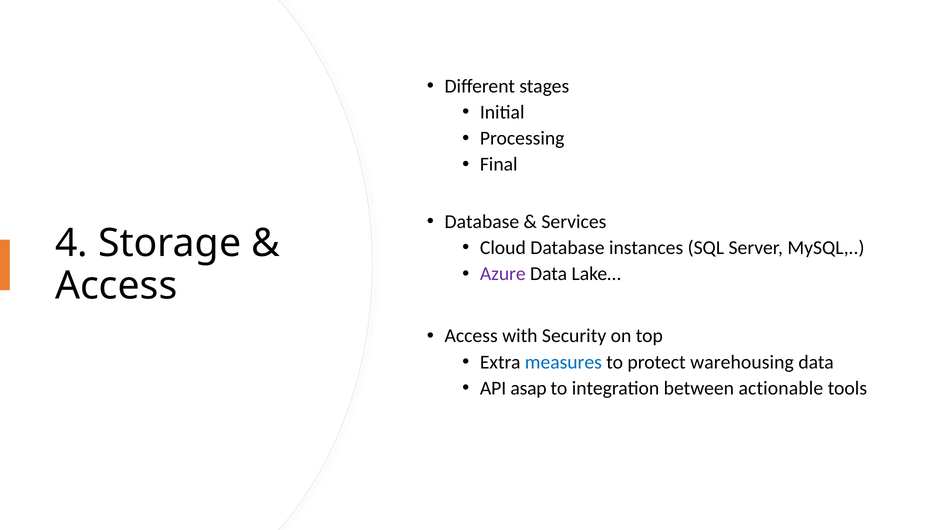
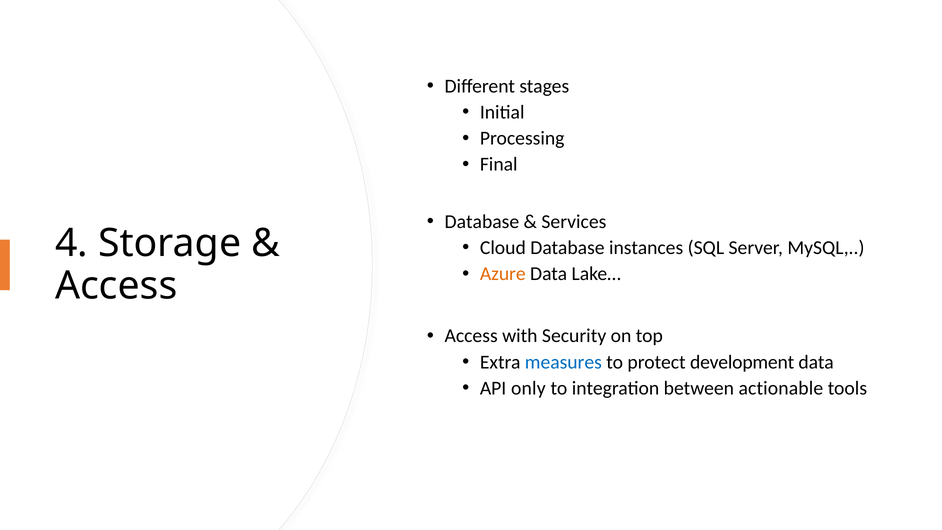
Azure colour: purple -> orange
warehousing: warehousing -> development
asap: asap -> only
